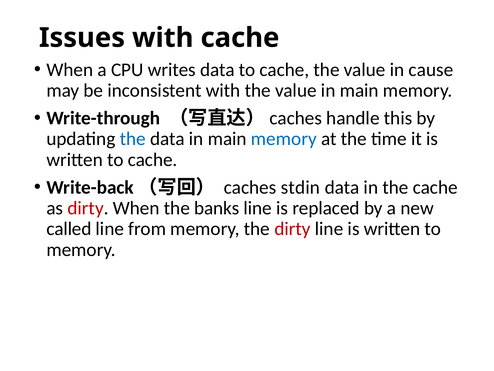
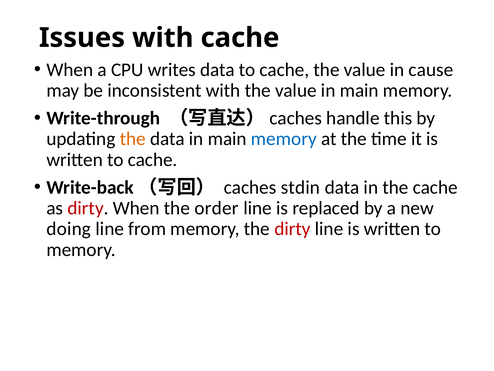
the at (133, 139) colour: blue -> orange
banks: banks -> order
called: called -> doing
